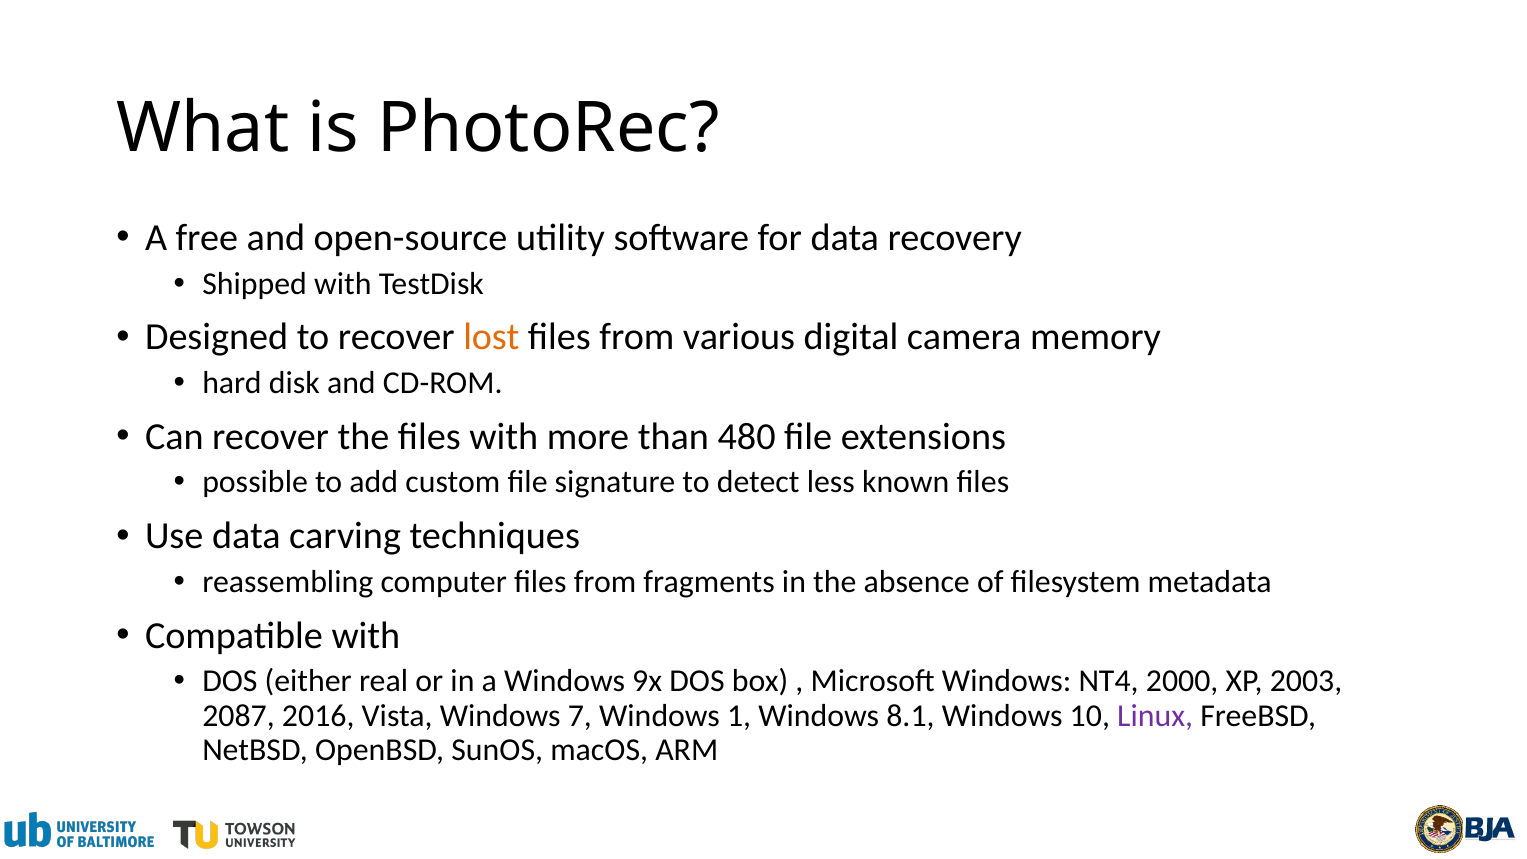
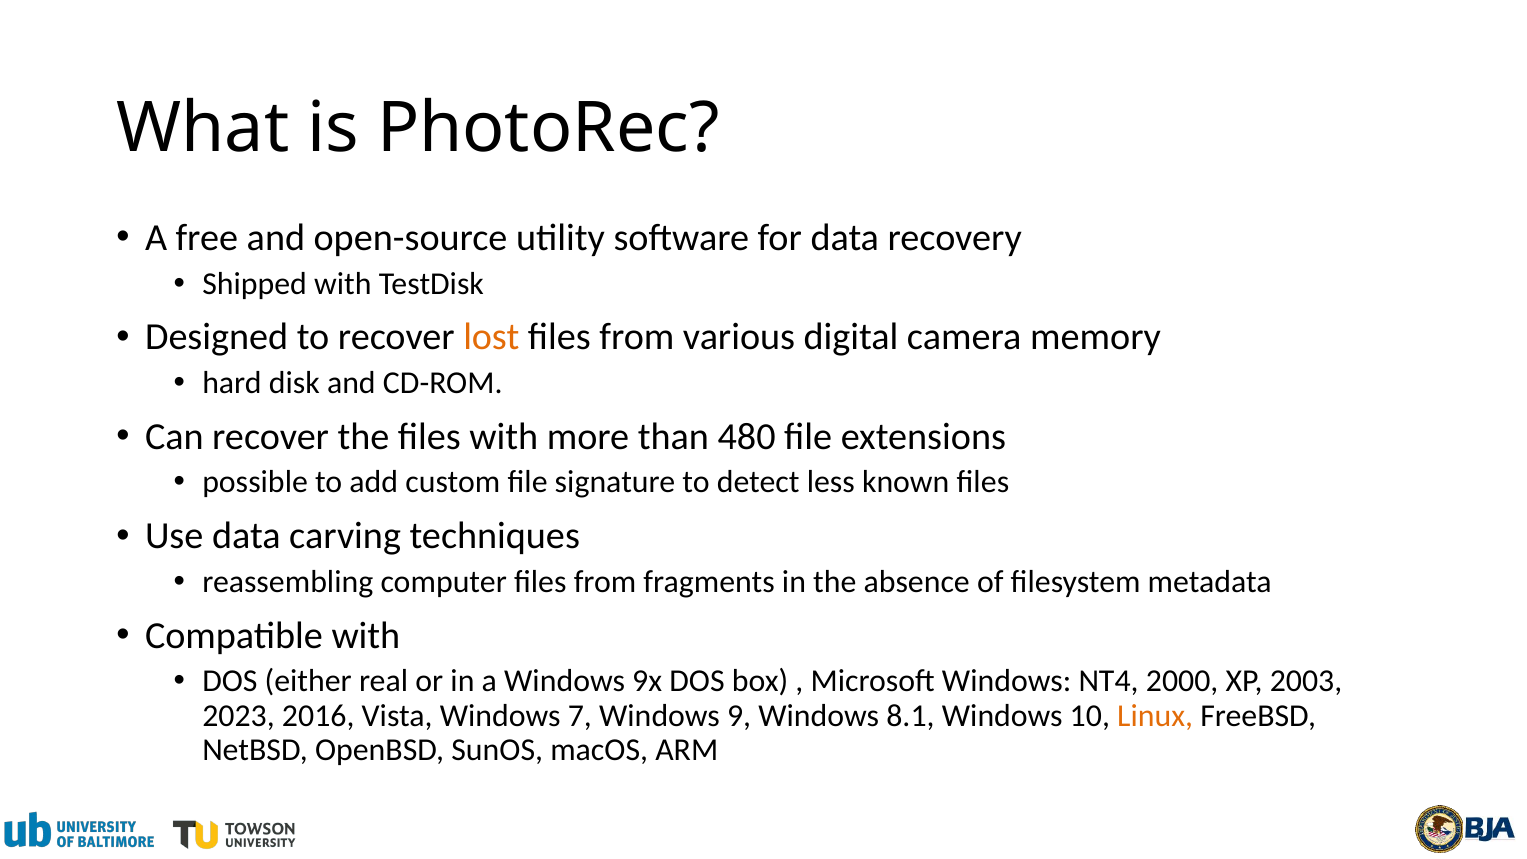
2087: 2087 -> 2023
1: 1 -> 9
Linux colour: purple -> orange
